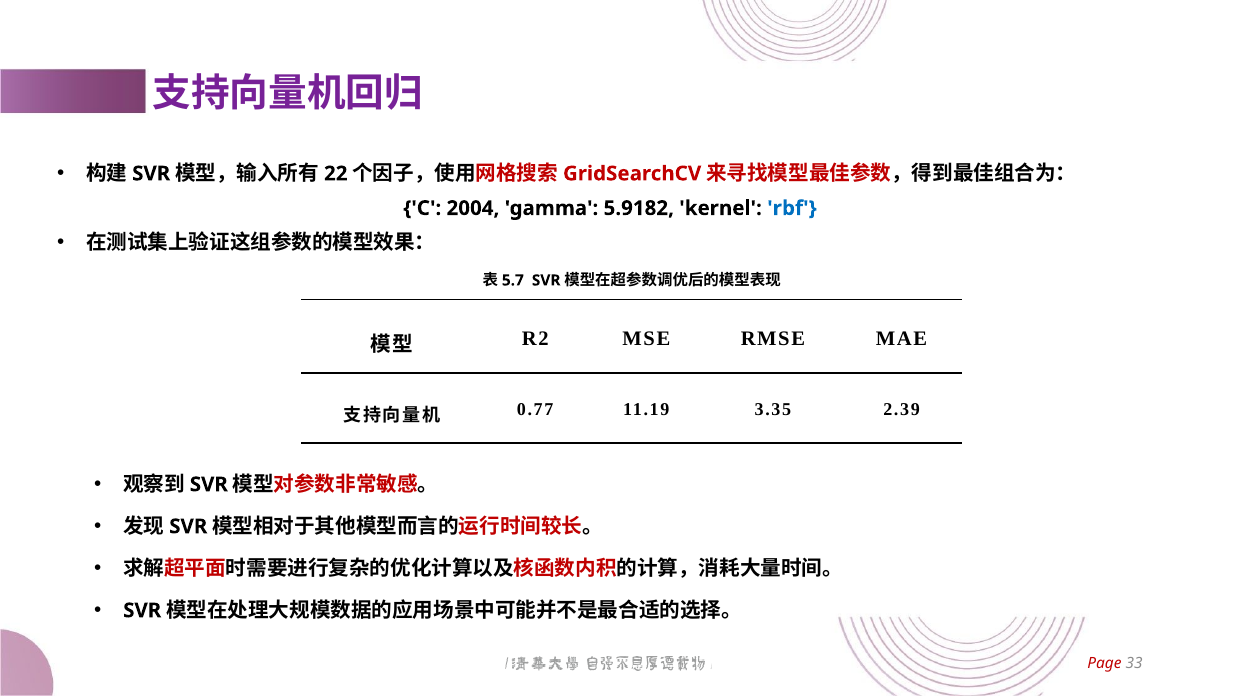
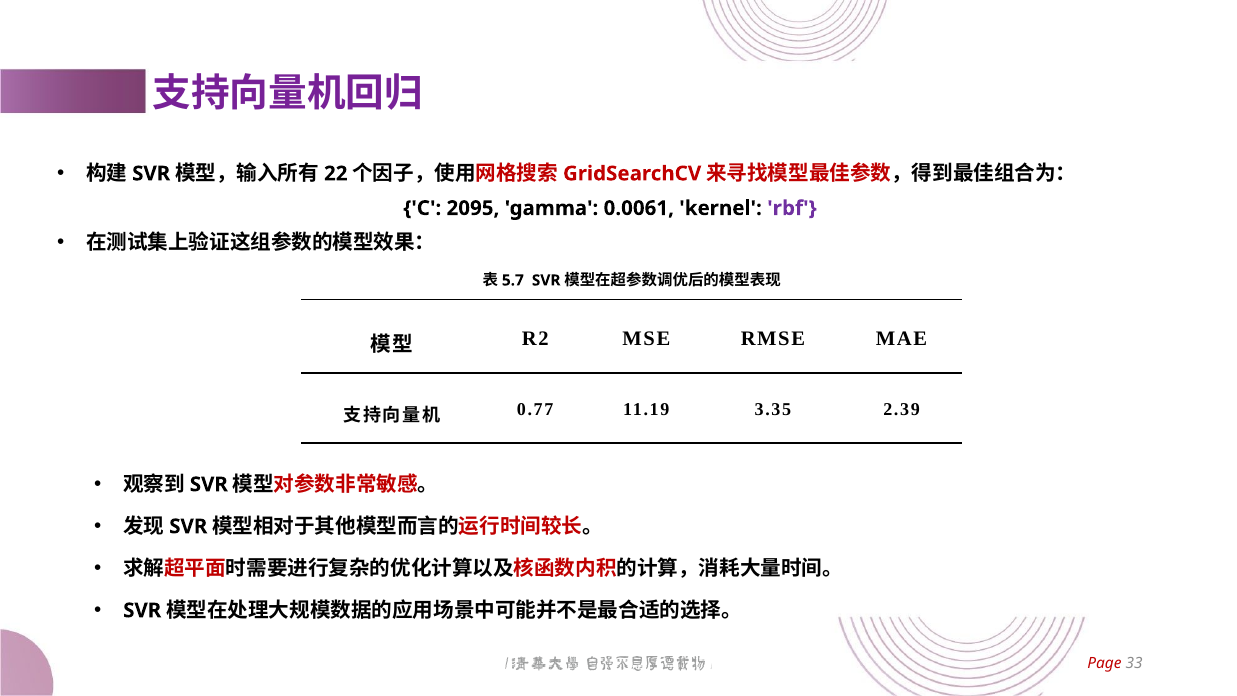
2004: 2004 -> 2095
5.9182: 5.9182 -> 0.0061
rbf colour: blue -> purple
